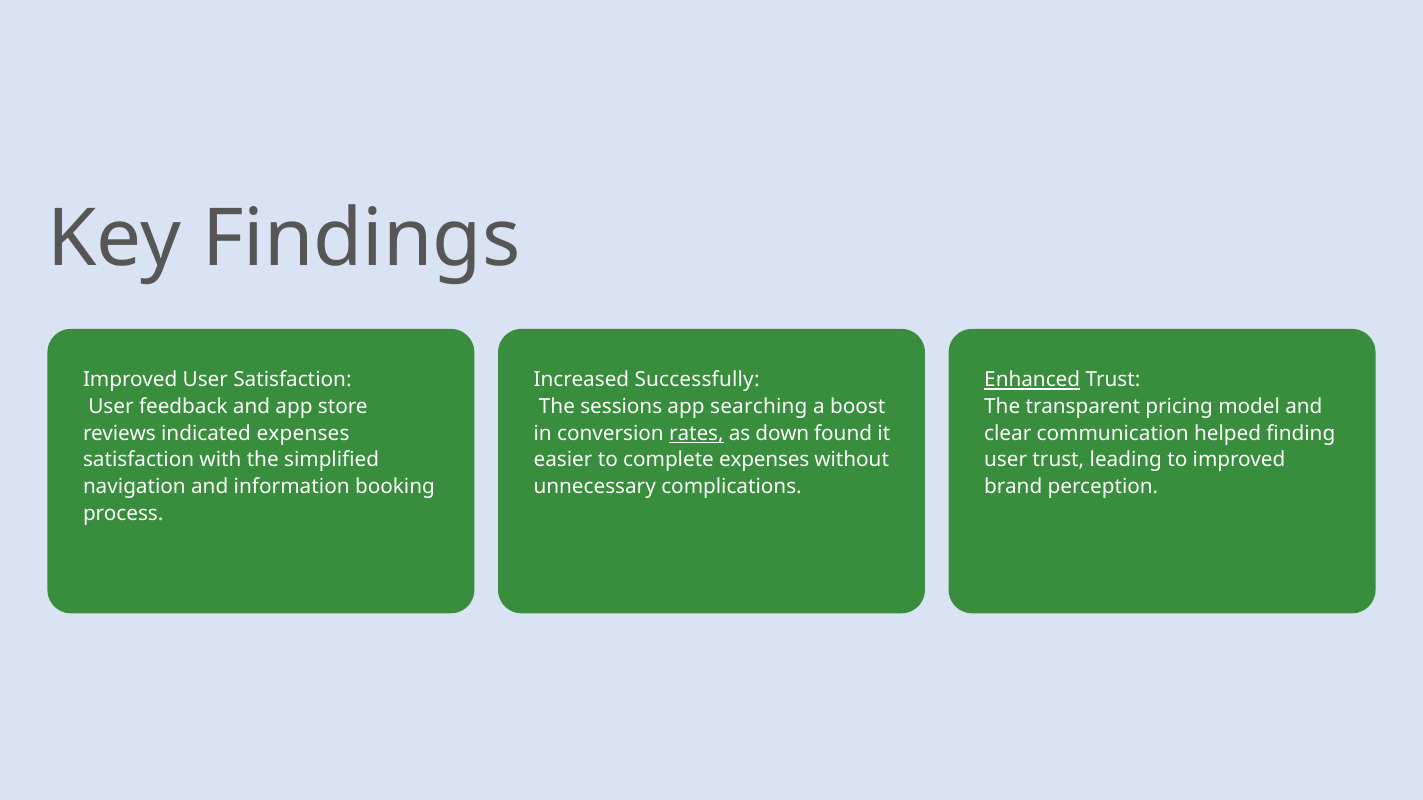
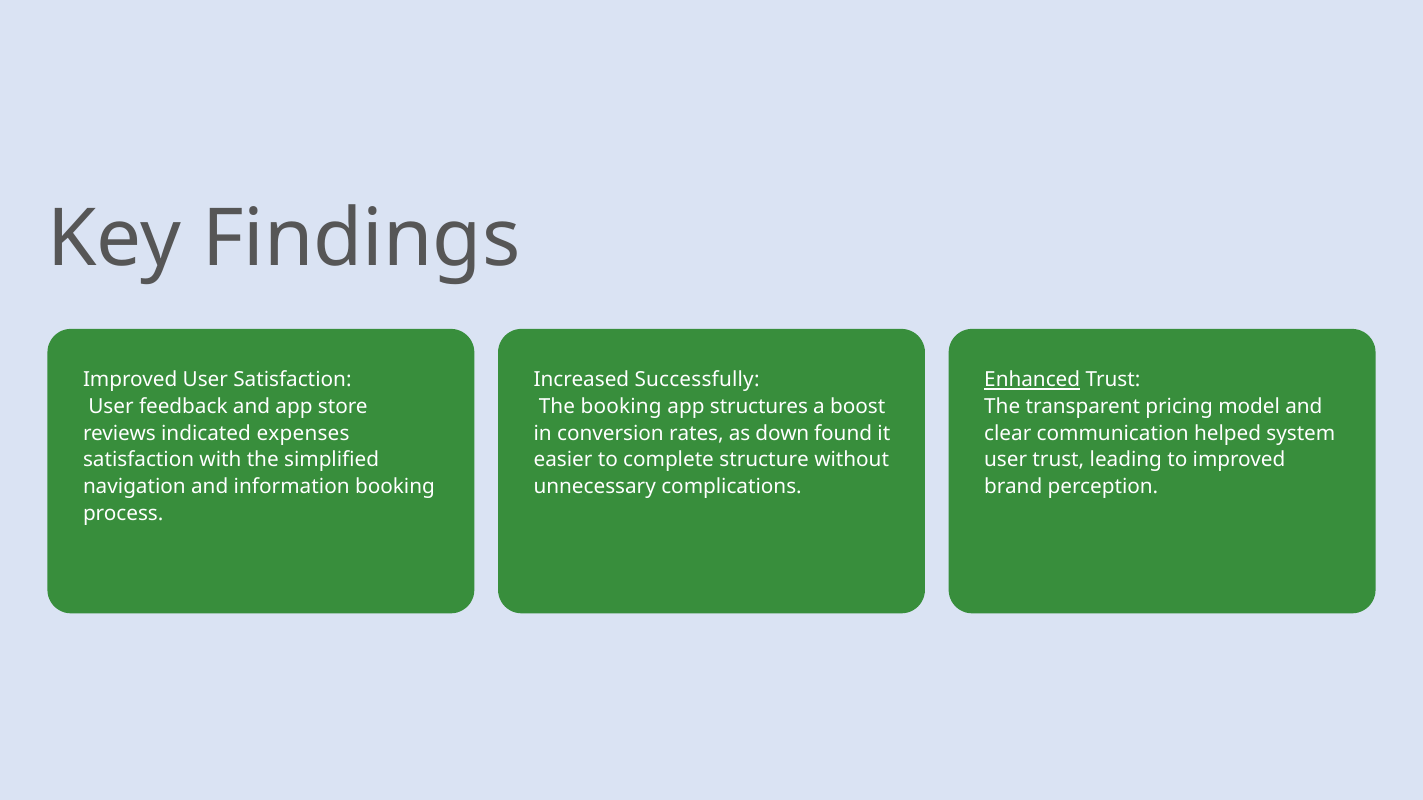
The sessions: sessions -> booking
searching: searching -> structures
rates underline: present -> none
finding: finding -> system
complete expenses: expenses -> structure
